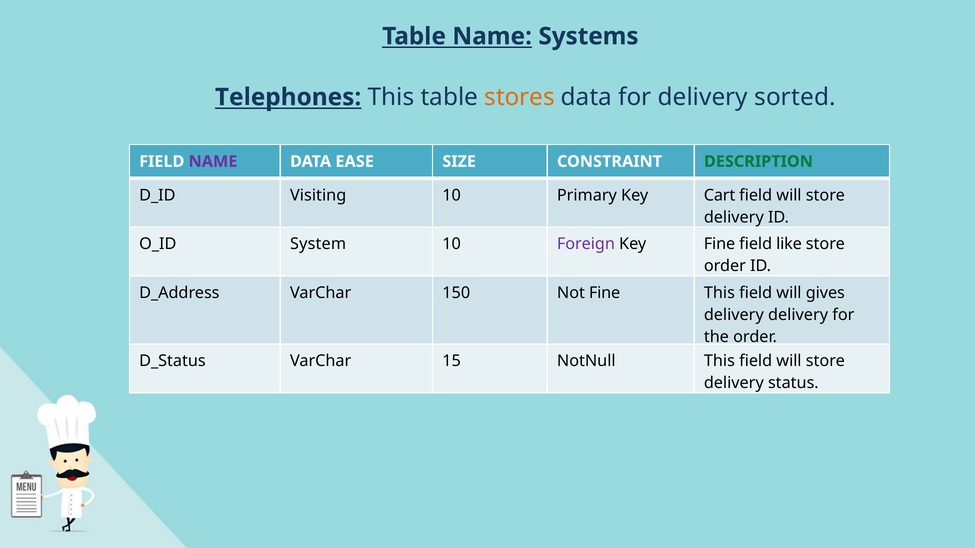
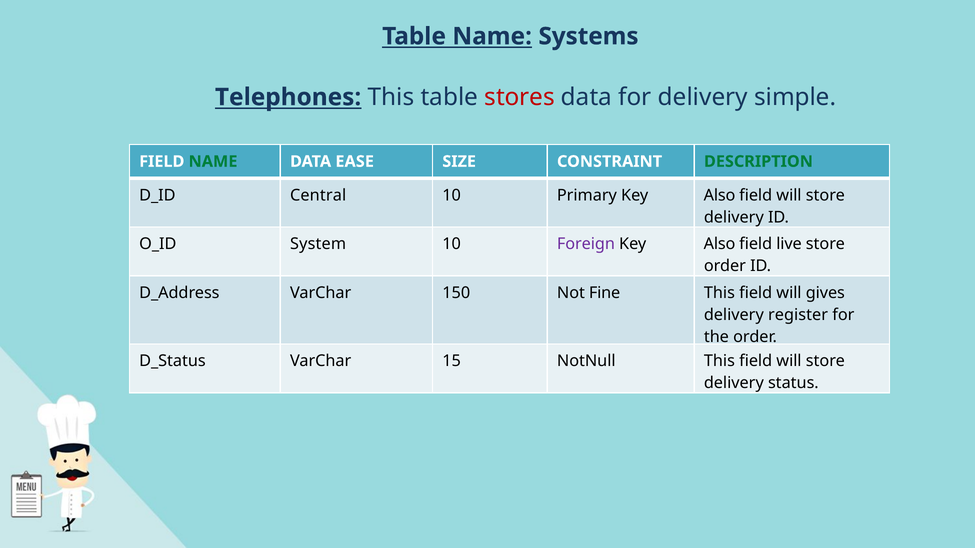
stores colour: orange -> red
sorted: sorted -> simple
NAME at (213, 162) colour: purple -> green
Visiting: Visiting -> Central
Primary Key Cart: Cart -> Also
Fine at (720, 244): Fine -> Also
like: like -> live
delivery delivery: delivery -> register
